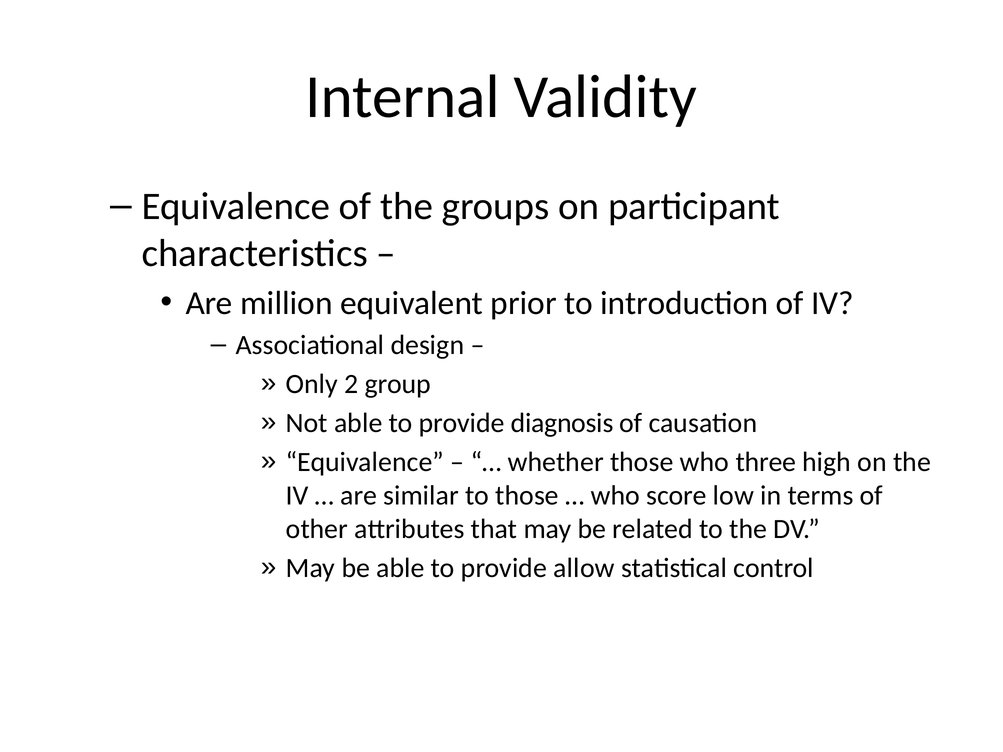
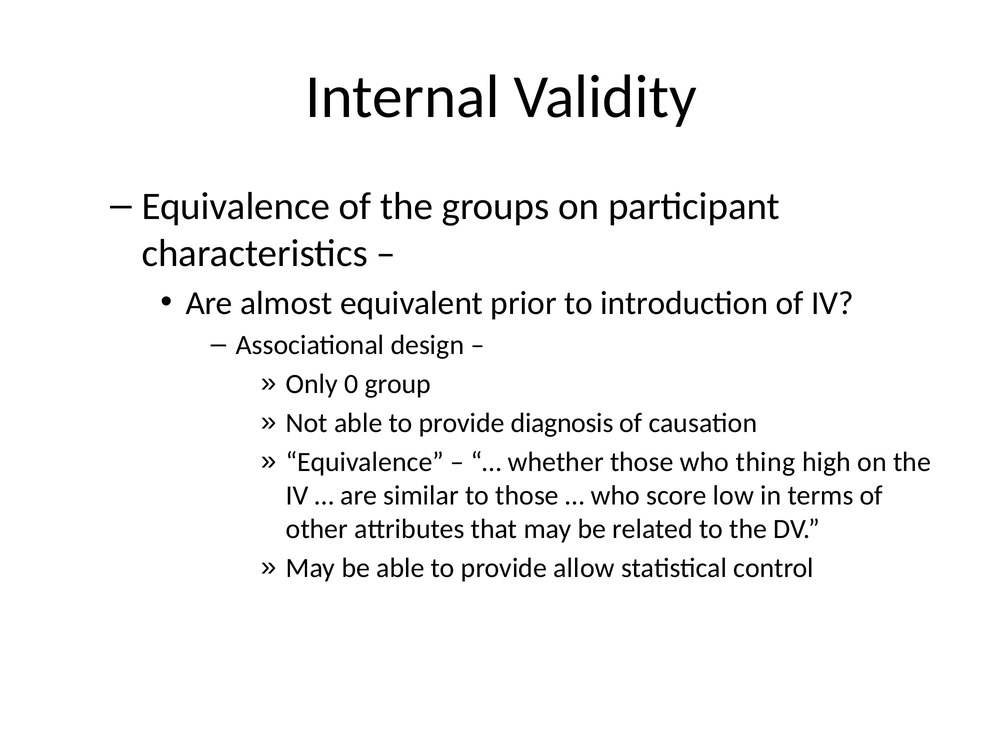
million: million -> almost
2: 2 -> 0
three: three -> thing
